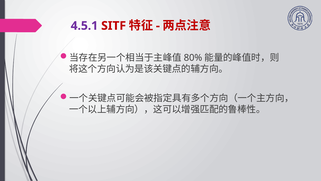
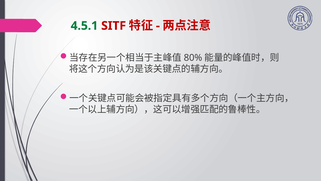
4.5.1 colour: purple -> green
